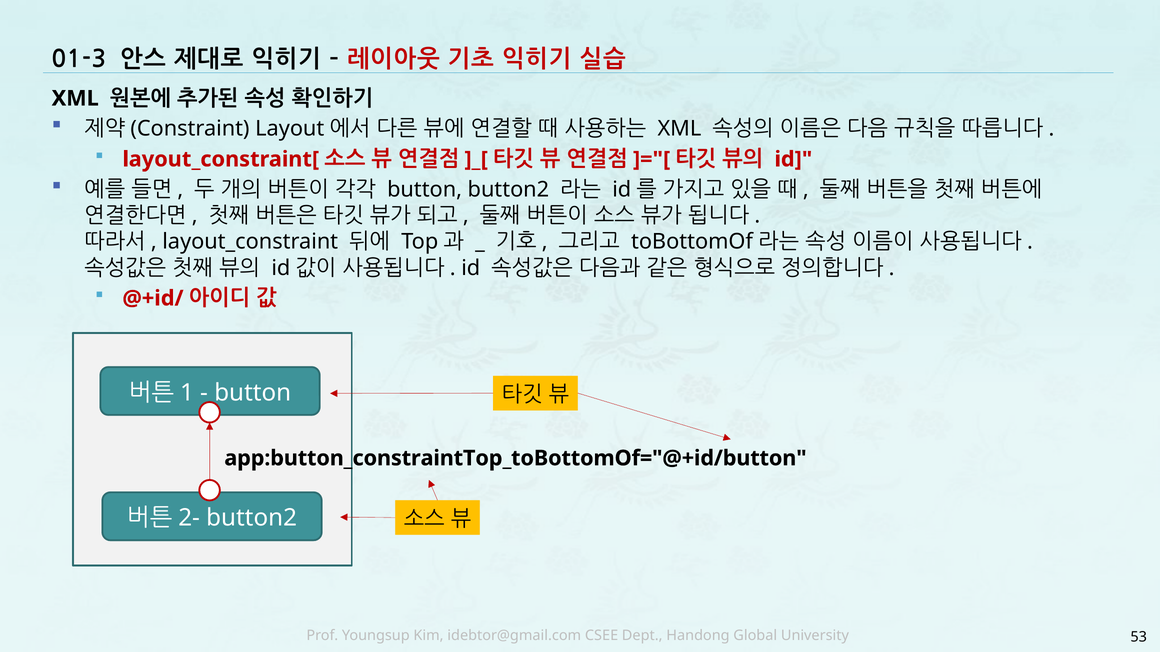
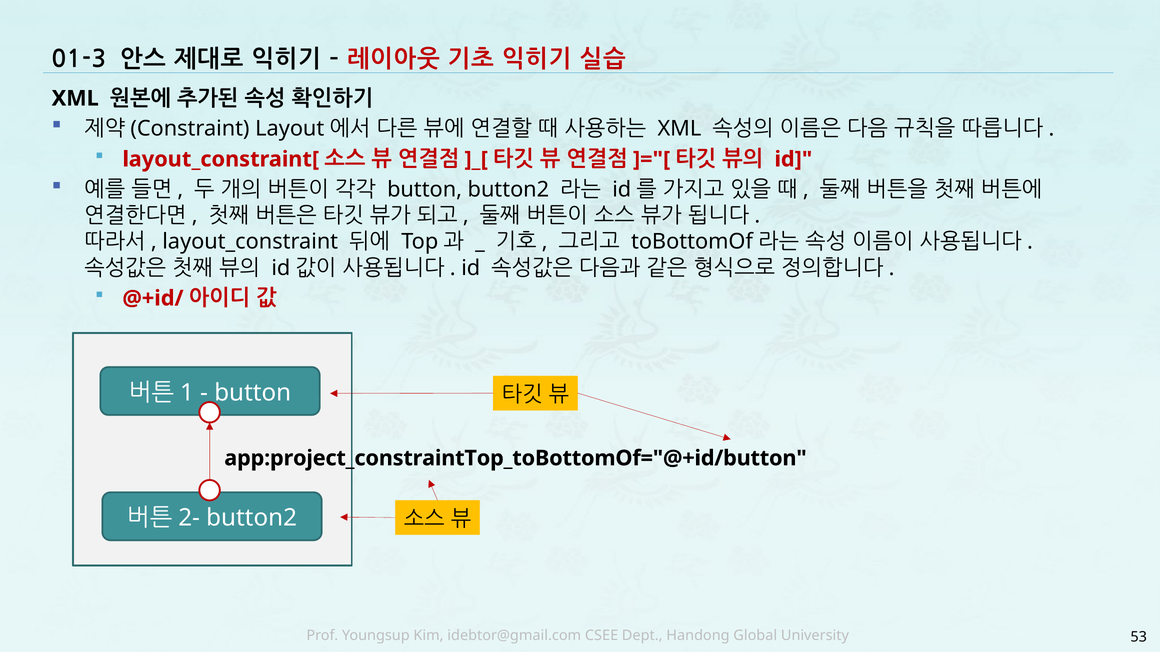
app:button_constraintTop_toBottomOf="@+id/button: app:button_constraintTop_toBottomOf="@+id/button -> app:project_constraintTop_toBottomOf="@+id/button
